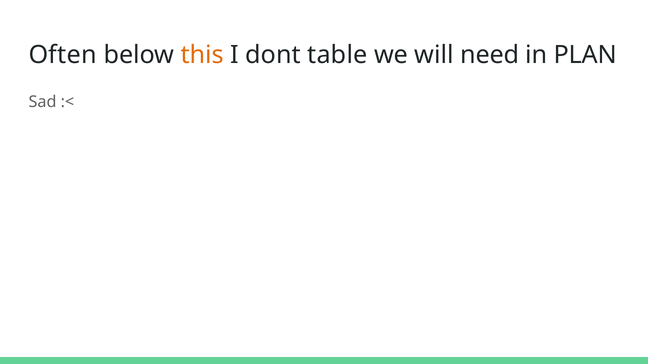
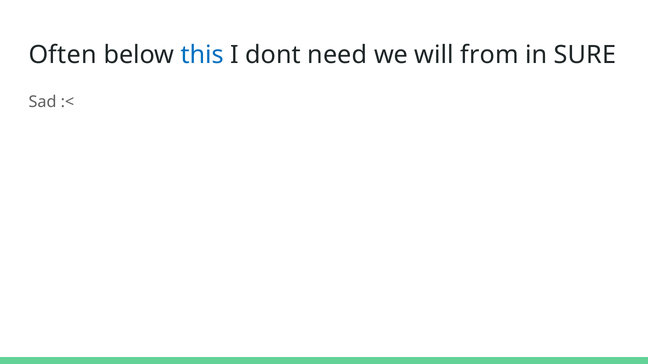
this colour: orange -> blue
table: table -> need
need: need -> from
PLAN: PLAN -> SURE
